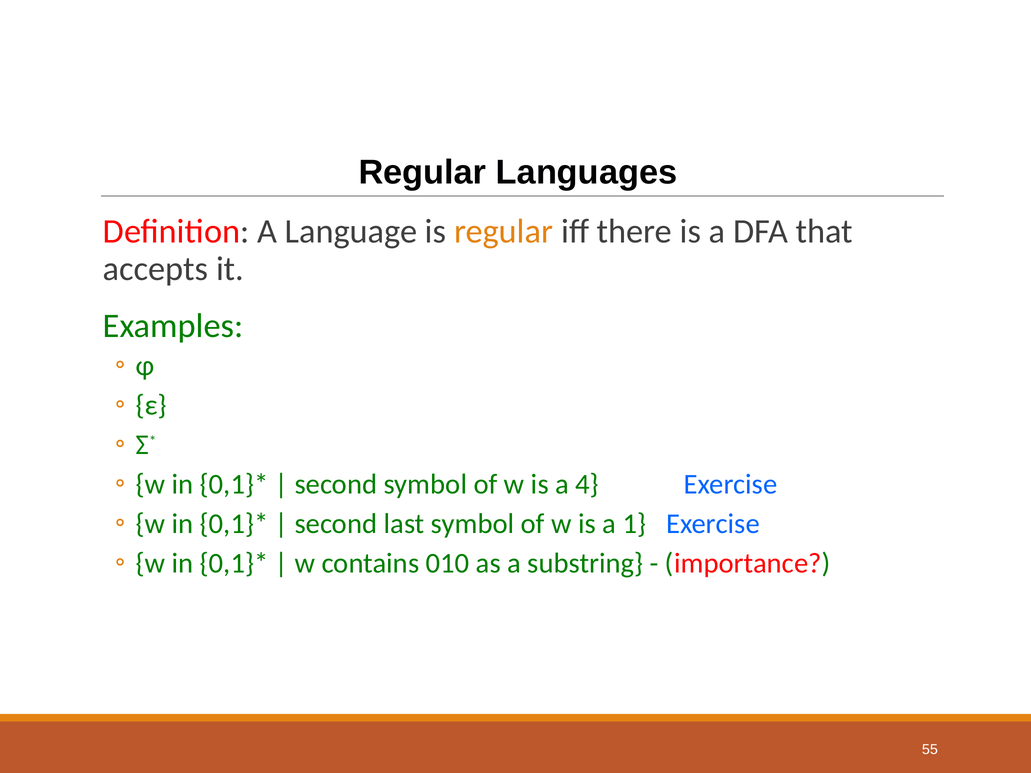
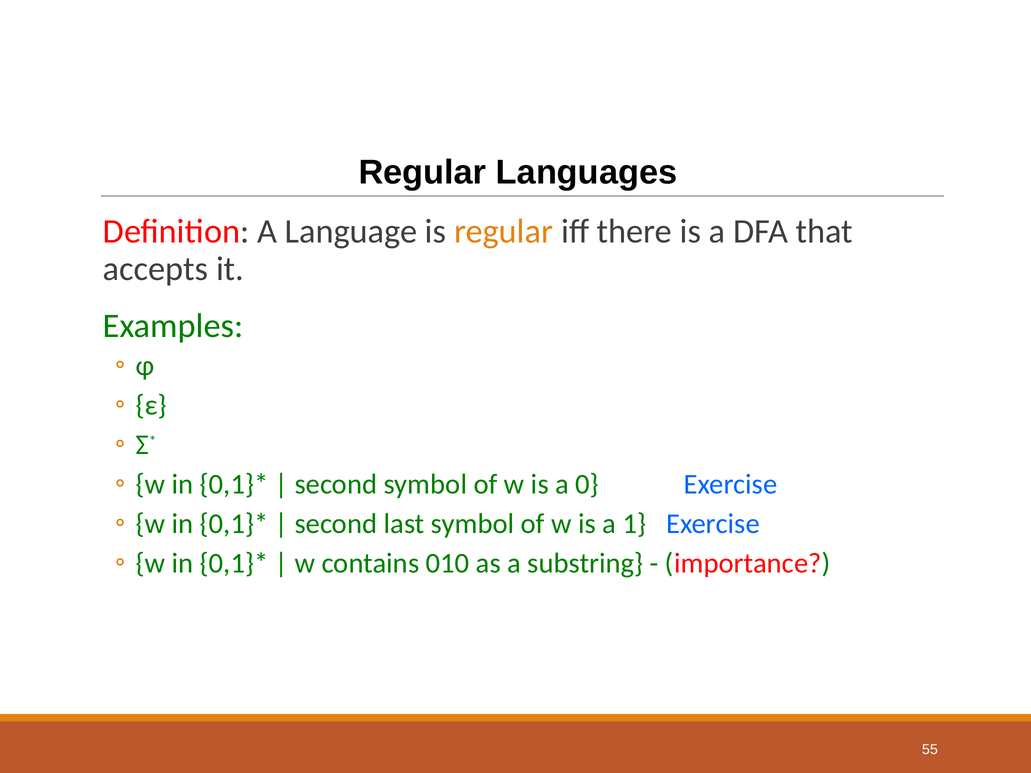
4: 4 -> 0
